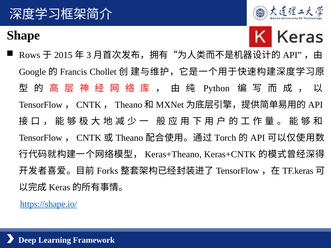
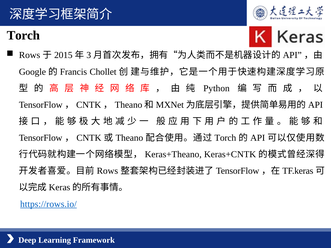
Shape at (23, 35): Shape -> Torch
Forks at (107, 171): Forks -> Rows
https://shape.io/: https://shape.io/ -> https://rows.io/
